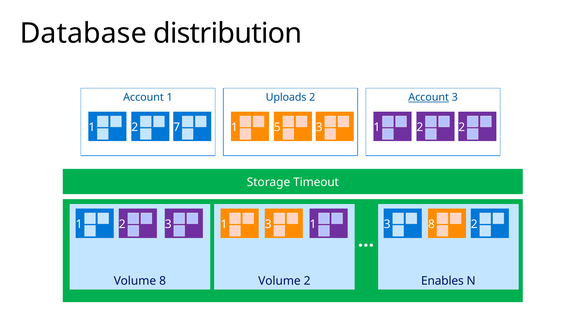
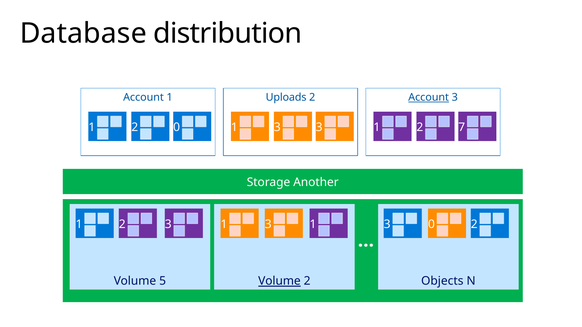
2 7: 7 -> 0
5 at (277, 127): 5 -> 3
2 at (462, 127): 2 -> 7
Timeout: Timeout -> Another
3 8: 8 -> 0
Volume 8: 8 -> 5
Volume at (279, 281) underline: none -> present
Enables: Enables -> Objects
